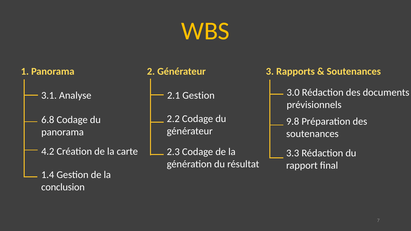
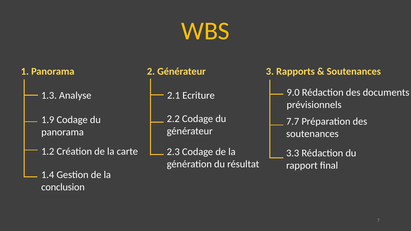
3.0: 3.0 -> 9.0
3.1: 3.1 -> 1.3
2.1 Gestion: Gestion -> Ecriture
6.8: 6.8 -> 1.9
9.8: 9.8 -> 7.7
4.2: 4.2 -> 1.2
